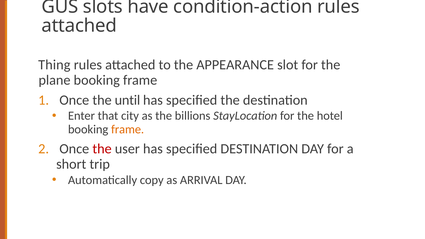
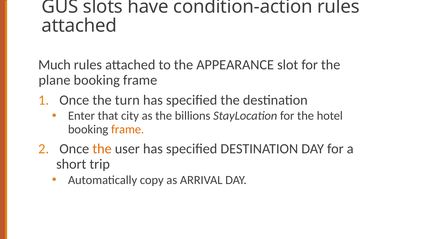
Thing: Thing -> Much
until: until -> turn
the at (102, 149) colour: red -> orange
